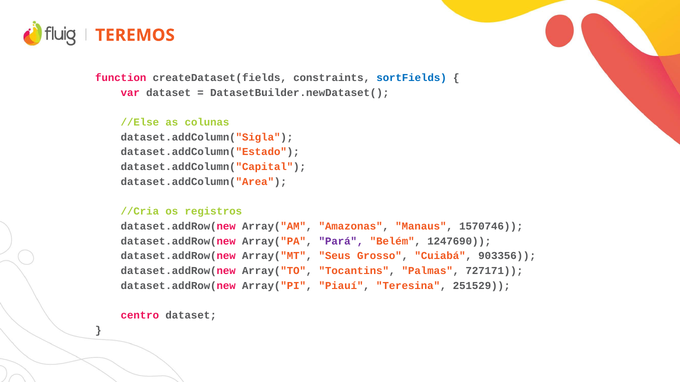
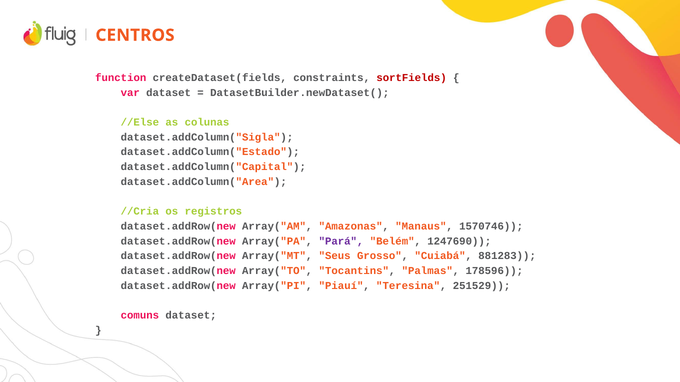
TEREMOS: TEREMOS -> CENTROS
sortFields colour: blue -> red
903356: 903356 -> 881283
727171: 727171 -> 178596
centro: centro -> comuns
